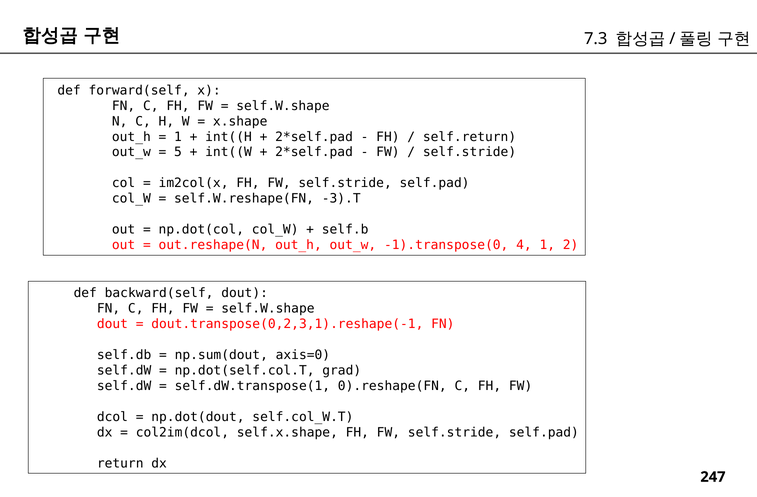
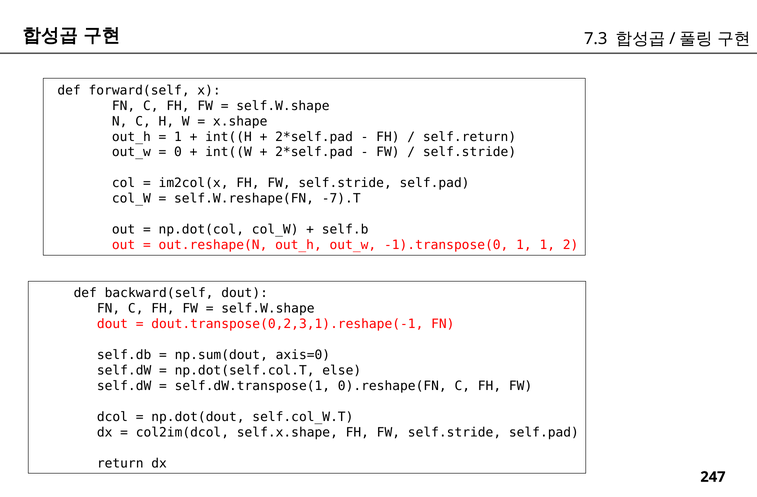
5: 5 -> 0
-3).T: -3).T -> -7).T
-1).transpose(0 4: 4 -> 1
grad: grad -> else
